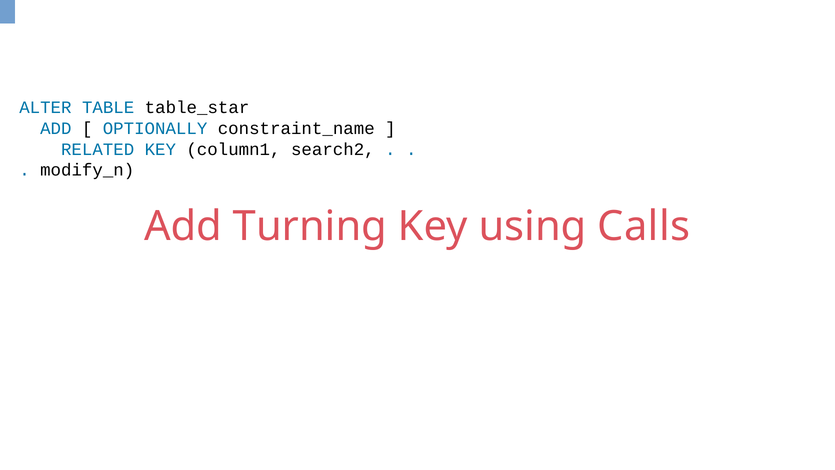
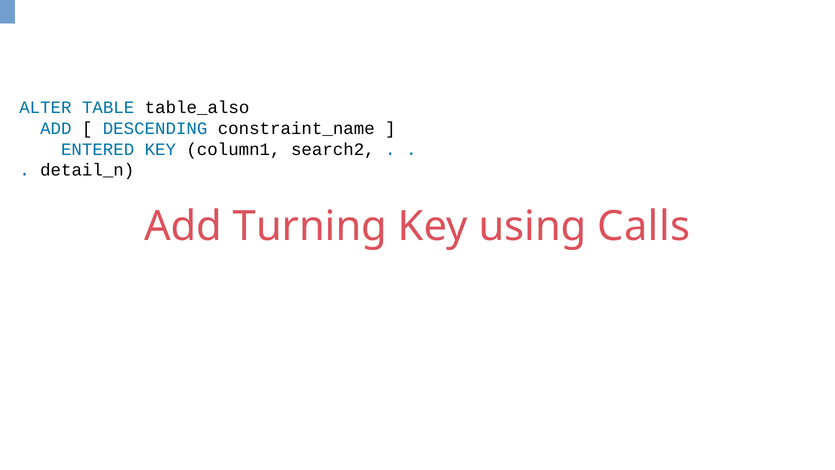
table_star: table_star -> table_also
OPTIONALLY: OPTIONALLY -> DESCENDING
RELATED: RELATED -> ENTERED
modify_n: modify_n -> detail_n
